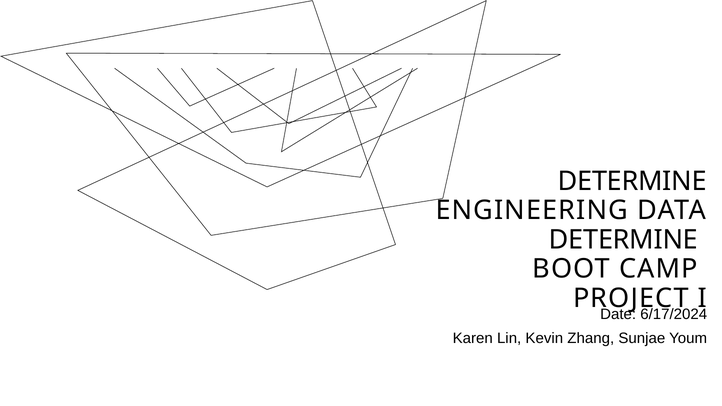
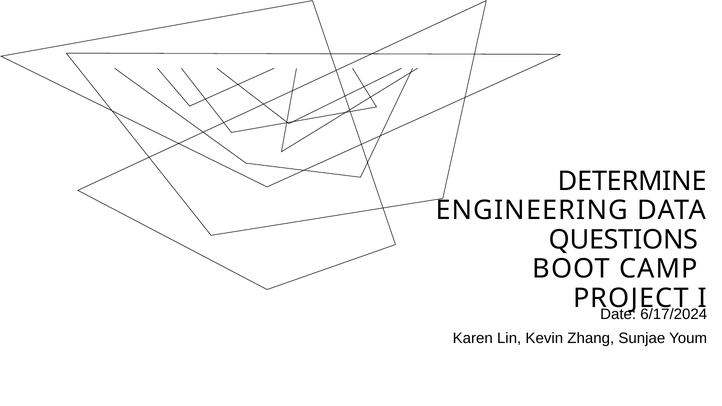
DETERMINE at (623, 240): DETERMINE -> QUESTIONS
